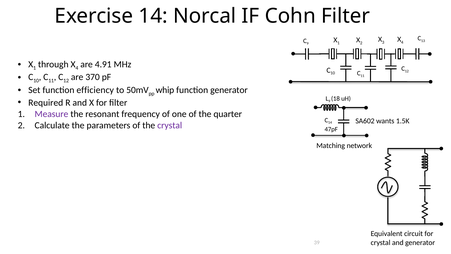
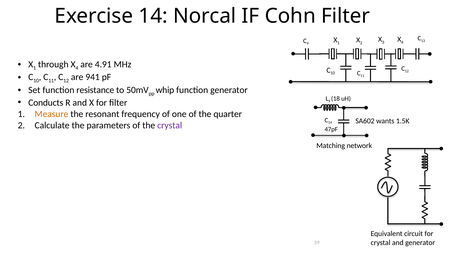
370: 370 -> 941
efficiency: efficiency -> resistance
Required: Required -> Conducts
Measure colour: purple -> orange
